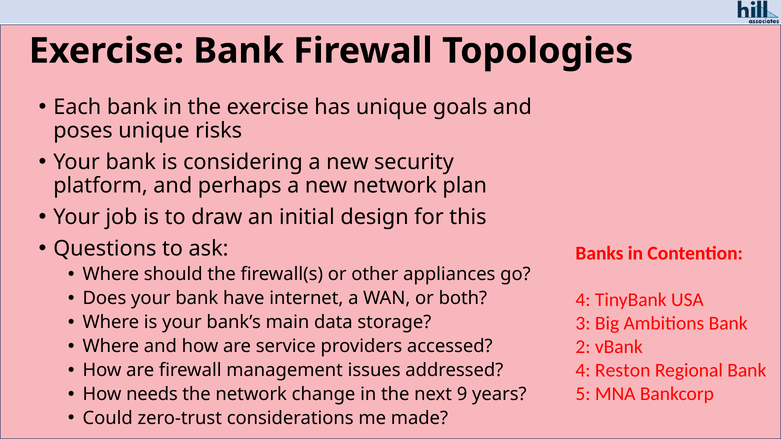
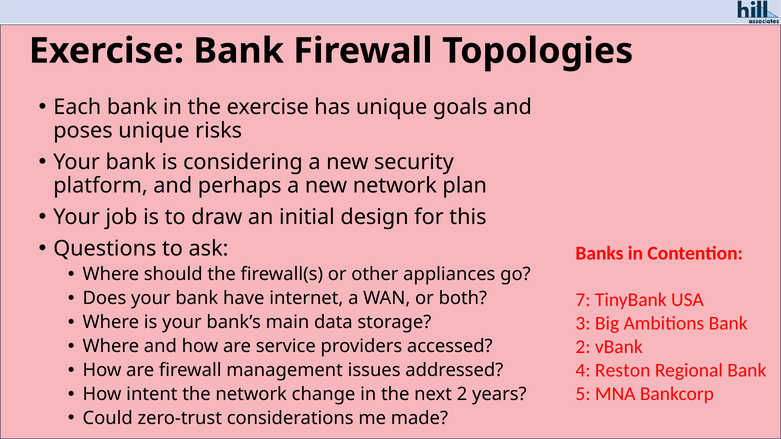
4 at (583, 300): 4 -> 7
needs: needs -> intent
next 9: 9 -> 2
